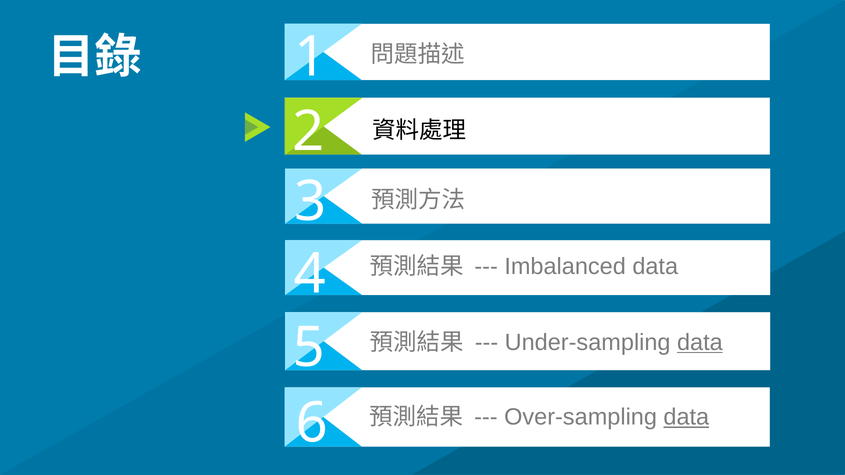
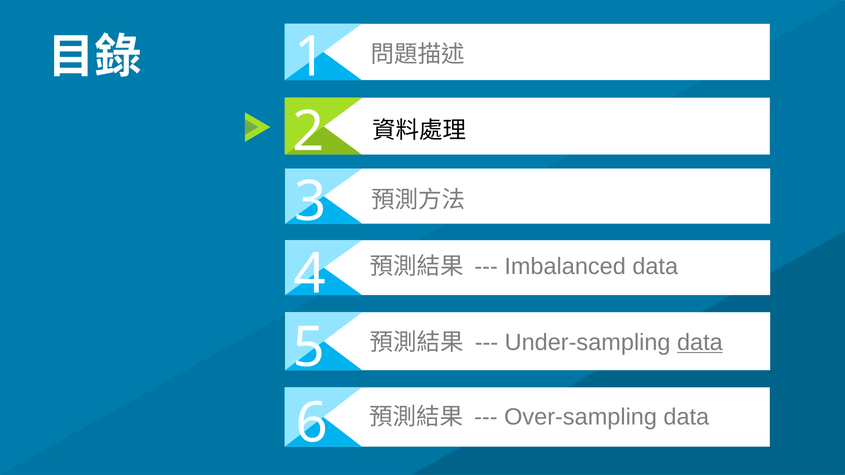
data at (686, 417) underline: present -> none
